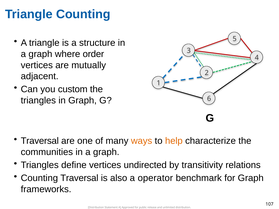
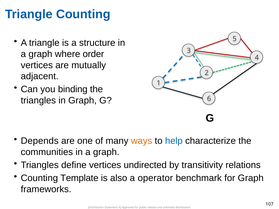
custom: custom -> binding
Traversal at (40, 141): Traversal -> Depends
help colour: orange -> blue
Counting Traversal: Traversal -> Template
